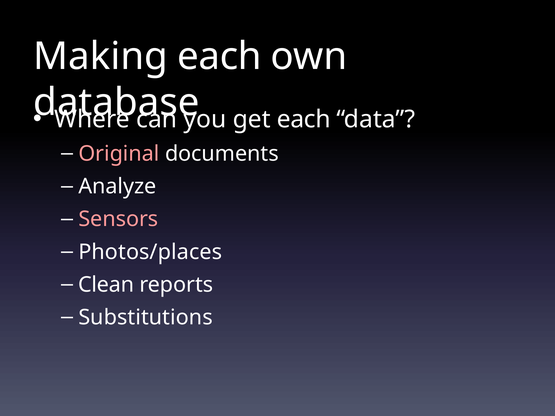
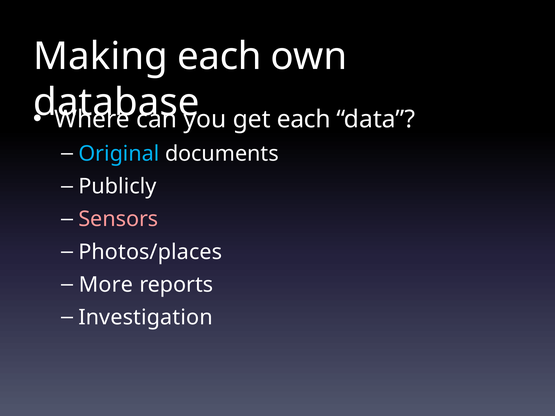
Original colour: pink -> light blue
Analyze: Analyze -> Publicly
Clean: Clean -> More
Substitutions: Substitutions -> Investigation
